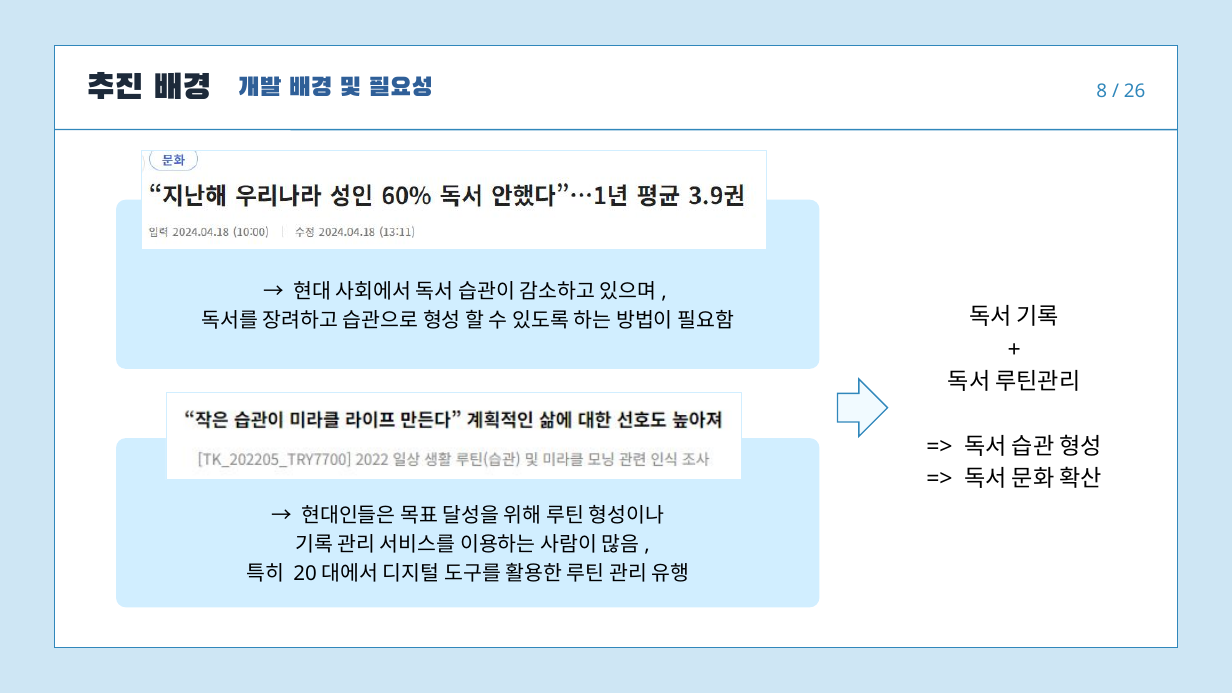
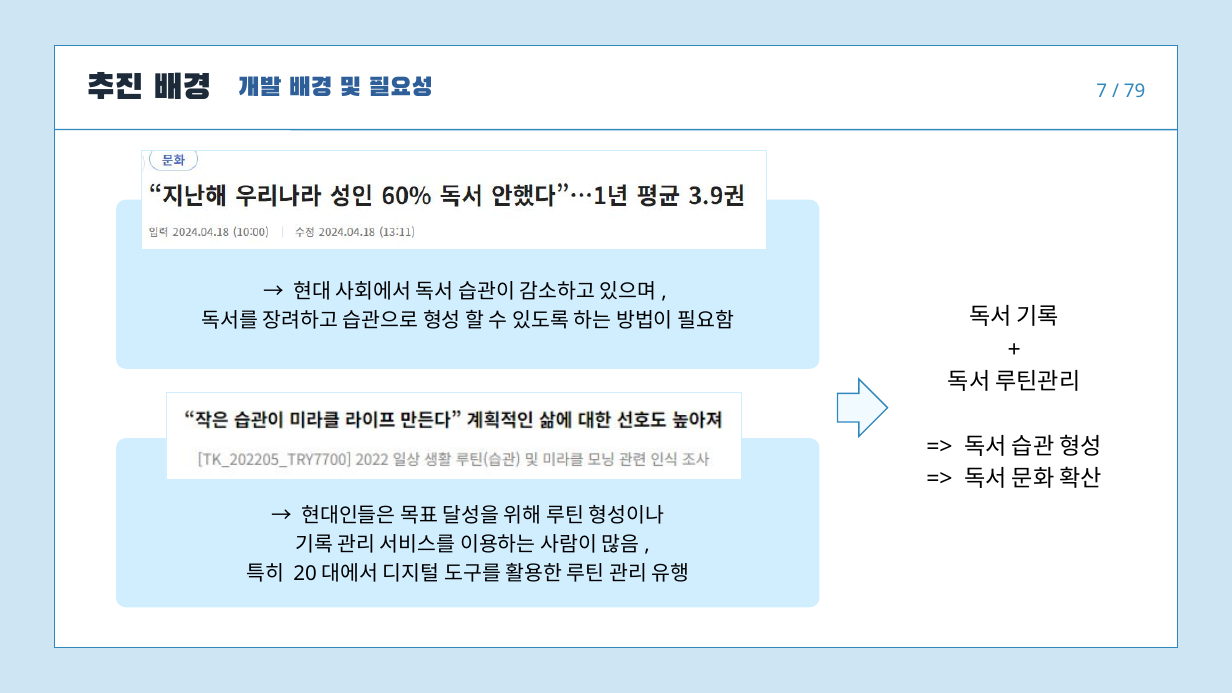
8: 8 -> 7
26: 26 -> 79
